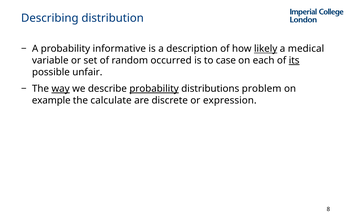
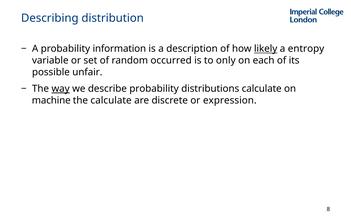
informative: informative -> information
medical: medical -> entropy
case: case -> only
its underline: present -> none
probability at (154, 89) underline: present -> none
distributions problem: problem -> calculate
example: example -> machine
